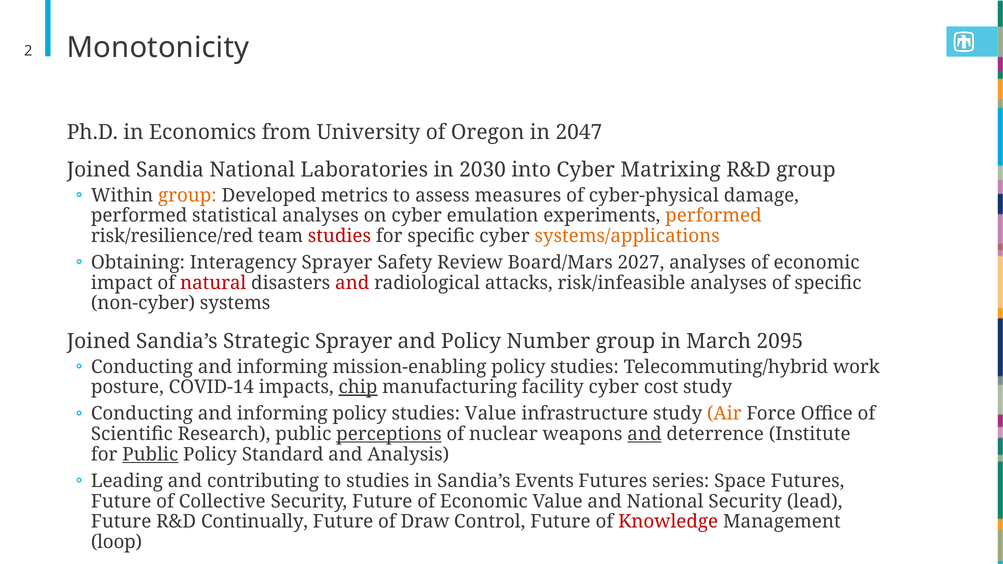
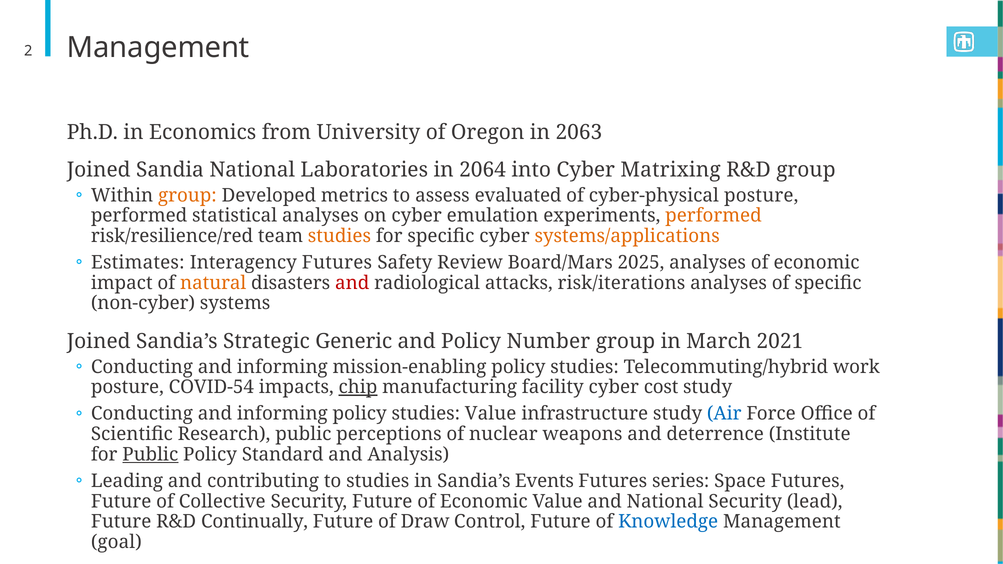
2 Monotonicity: Monotonicity -> Management
2047: 2047 -> 2063
2030: 2030 -> 2064
measures: measures -> evaluated
cyber-physical damage: damage -> posture
studies at (339, 236) colour: red -> orange
Obtaining: Obtaining -> Estimates
Interagency Sprayer: Sprayer -> Futures
2027: 2027 -> 2025
natural colour: red -> orange
risk/infeasible: risk/infeasible -> risk/iterations
Strategic Sprayer: Sprayer -> Generic
2095: 2095 -> 2021
COVID-14: COVID-14 -> COVID-54
Air colour: orange -> blue
perceptions underline: present -> none
and at (644, 434) underline: present -> none
Knowledge colour: red -> blue
loop: loop -> goal
